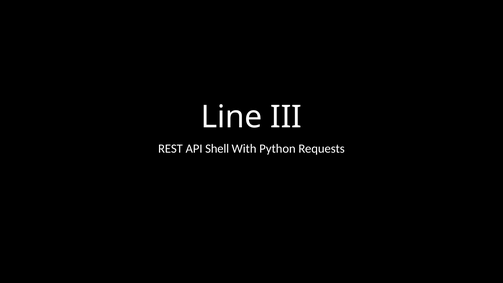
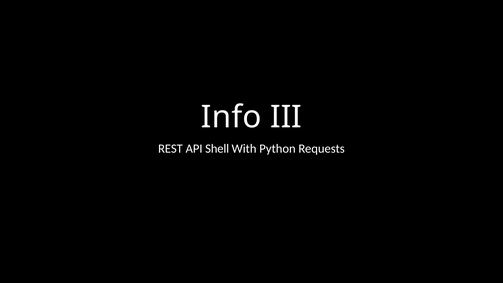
Line: Line -> Info
